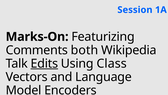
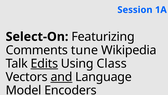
Marks-On: Marks-On -> Select-On
both: both -> tune
and underline: none -> present
